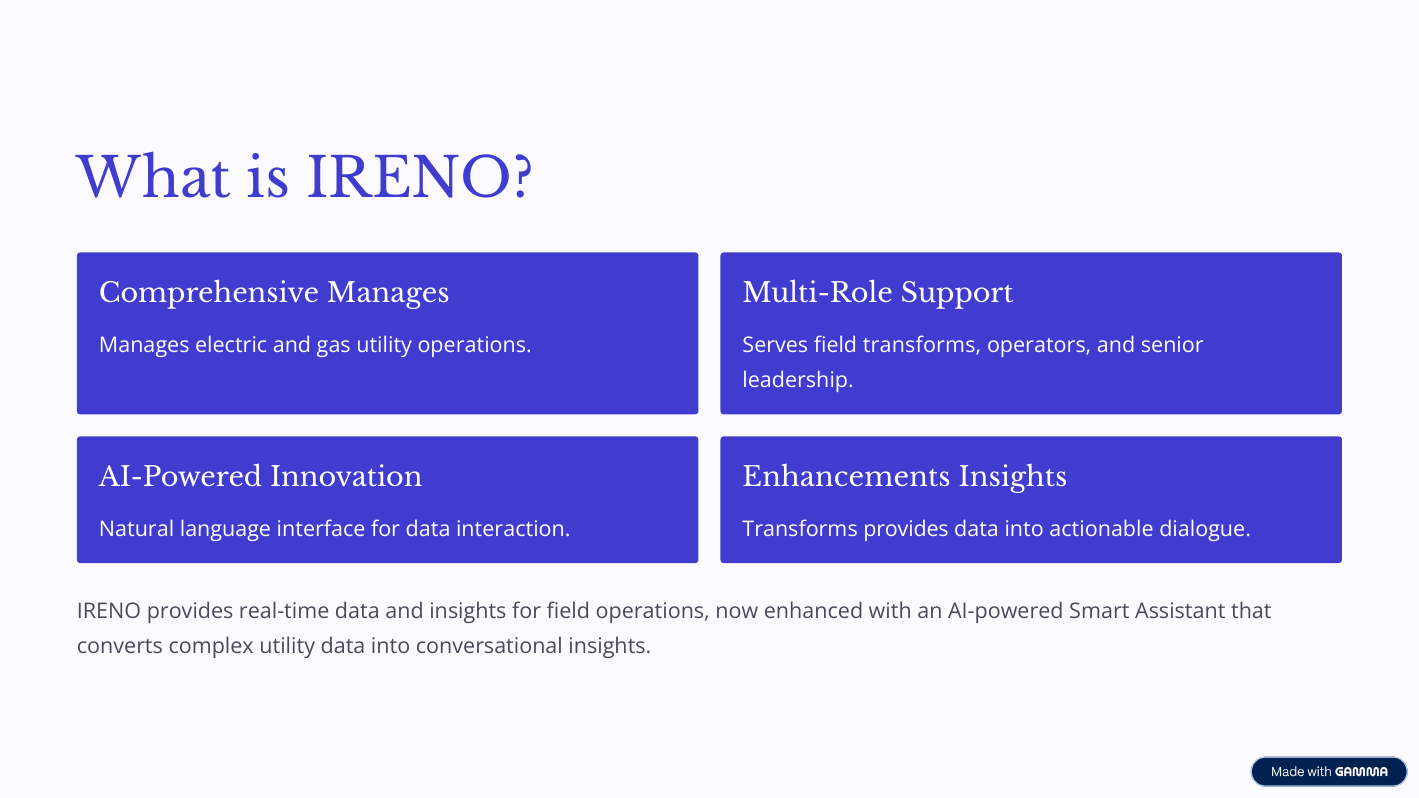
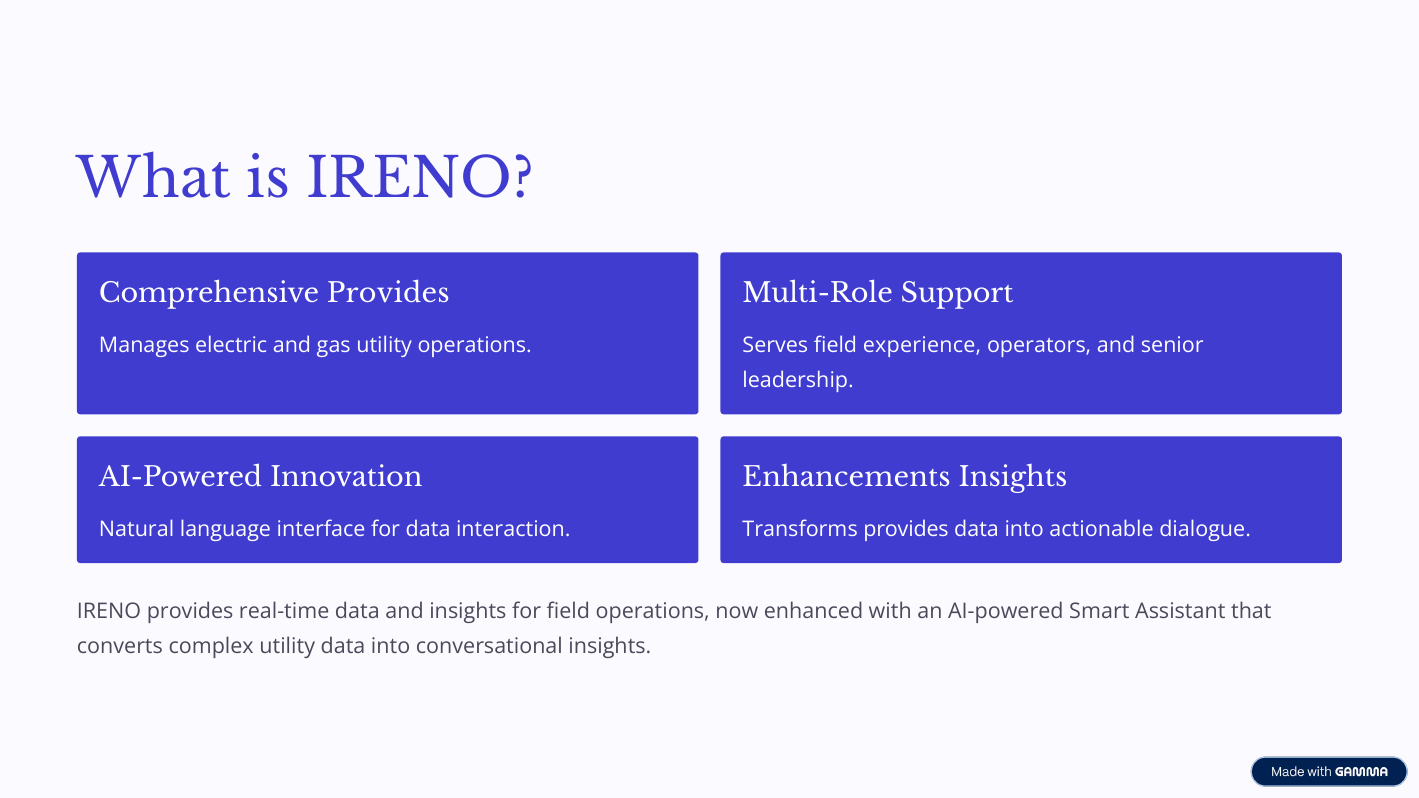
Comprehensive Manages: Manages -> Provides
field transforms: transforms -> experience
